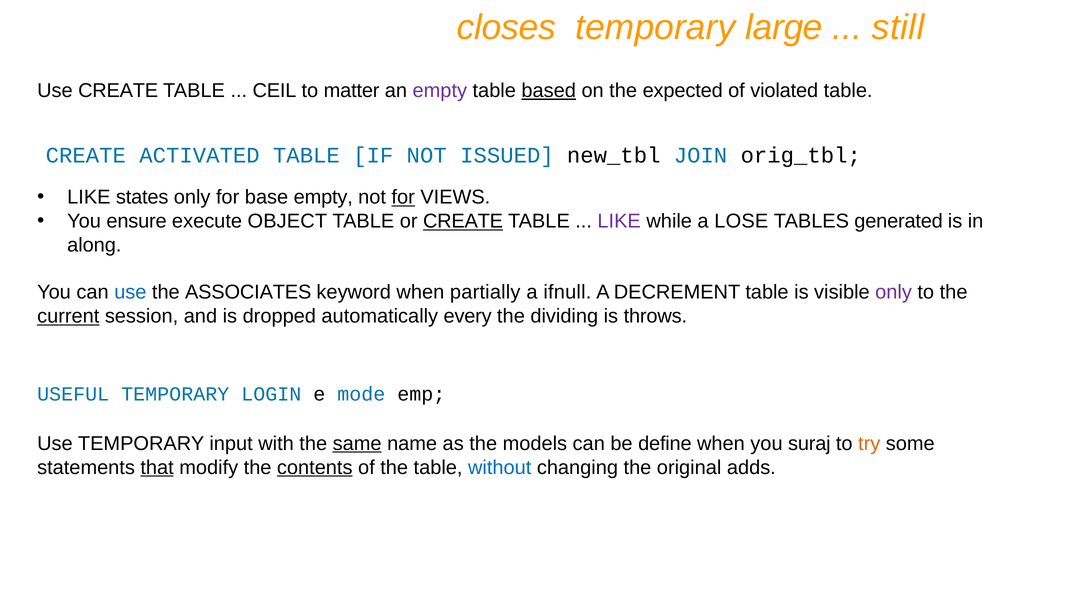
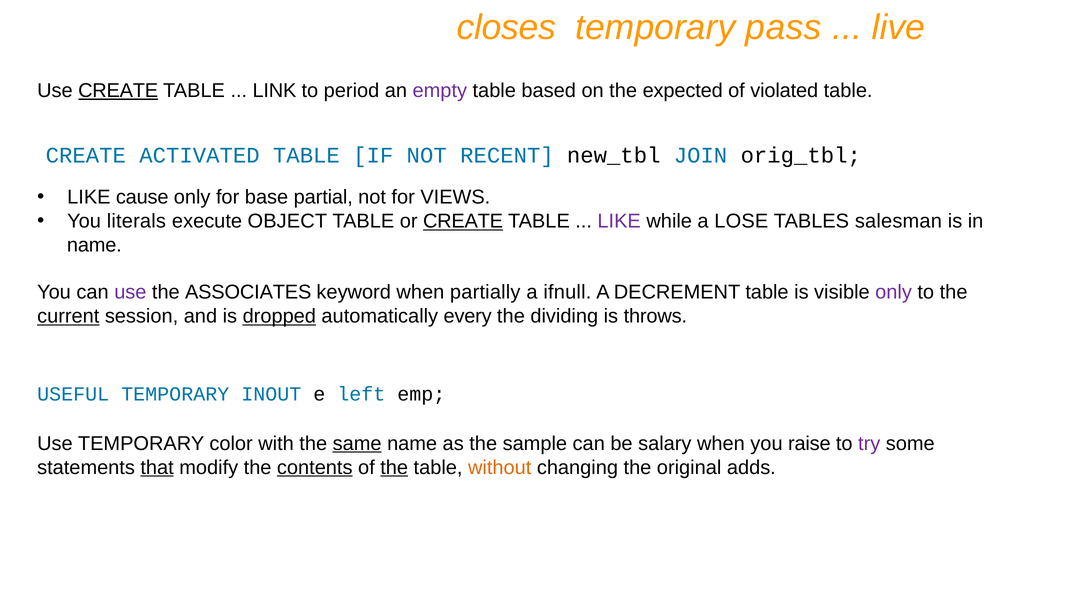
large: large -> pass
still: still -> live
CREATE at (118, 91) underline: none -> present
CEIL: CEIL -> LINK
matter: matter -> period
based underline: present -> none
ISSUED: ISSUED -> RECENT
states: states -> cause
base empty: empty -> partial
for at (403, 197) underline: present -> none
ensure: ensure -> literals
generated: generated -> salesman
along at (94, 245): along -> name
use at (130, 292) colour: blue -> purple
dropped underline: none -> present
LOGIN: LOGIN -> INOUT
mode: mode -> left
input: input -> color
models: models -> sample
define: define -> salary
suraj: suraj -> raise
try colour: orange -> purple
the at (394, 468) underline: none -> present
without colour: blue -> orange
